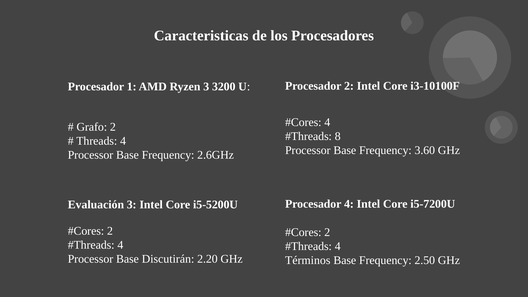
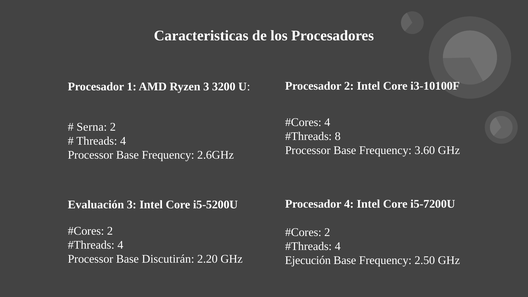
Grafo: Grafo -> Serna
Términos: Términos -> Ejecución
